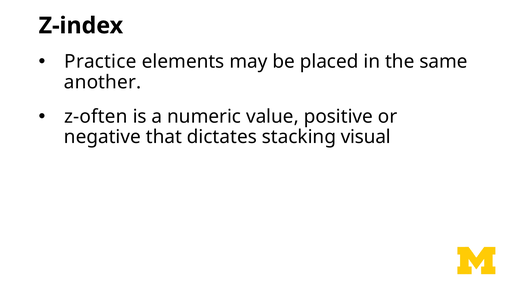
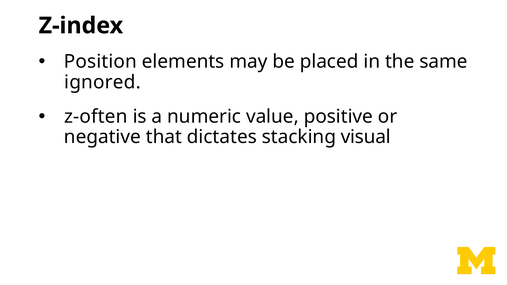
Practice: Practice -> Position
another: another -> ignored
